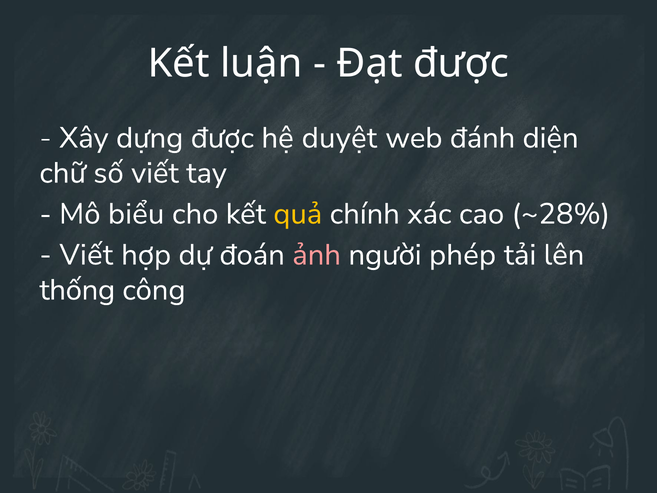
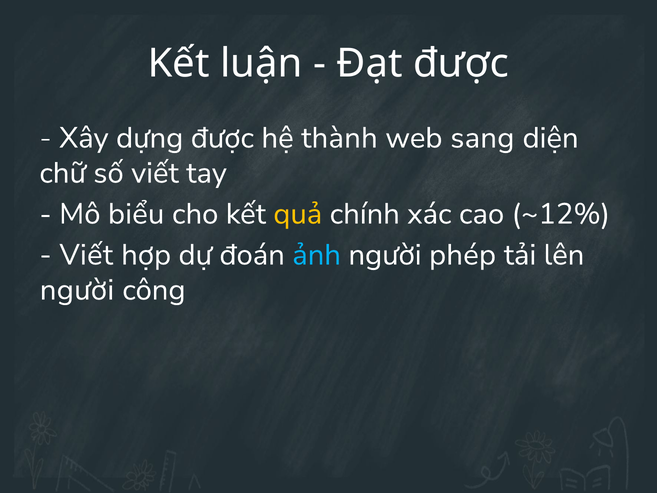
duyệt: duyệt -> thành
đánh: đánh -> sang
~28%: ~28% -> ~12%
ảnh colour: pink -> light blue
thống at (77, 290): thống -> người
